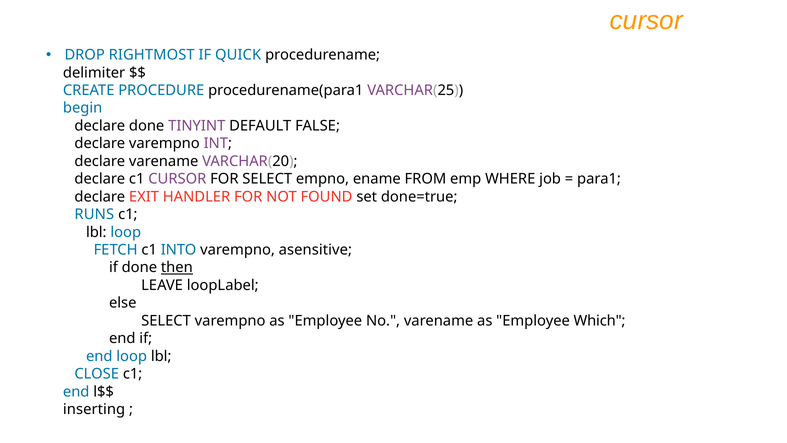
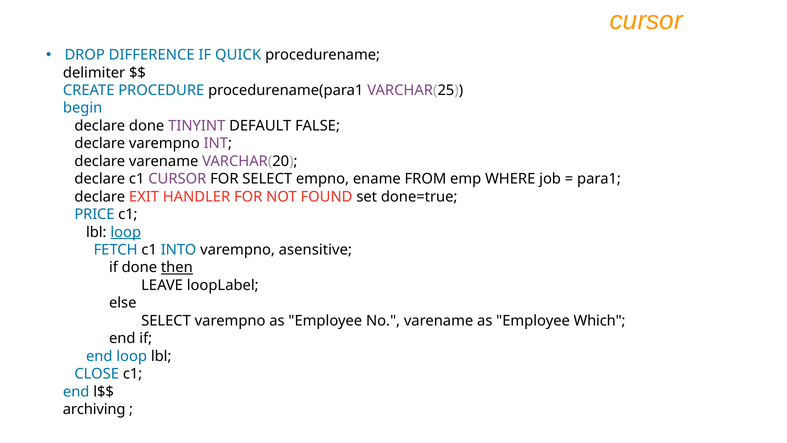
RIGHTMOST: RIGHTMOST -> DIFFERENCE
RUNS: RUNS -> PRICE
loop at (126, 232) underline: none -> present
inserting: inserting -> archiving
